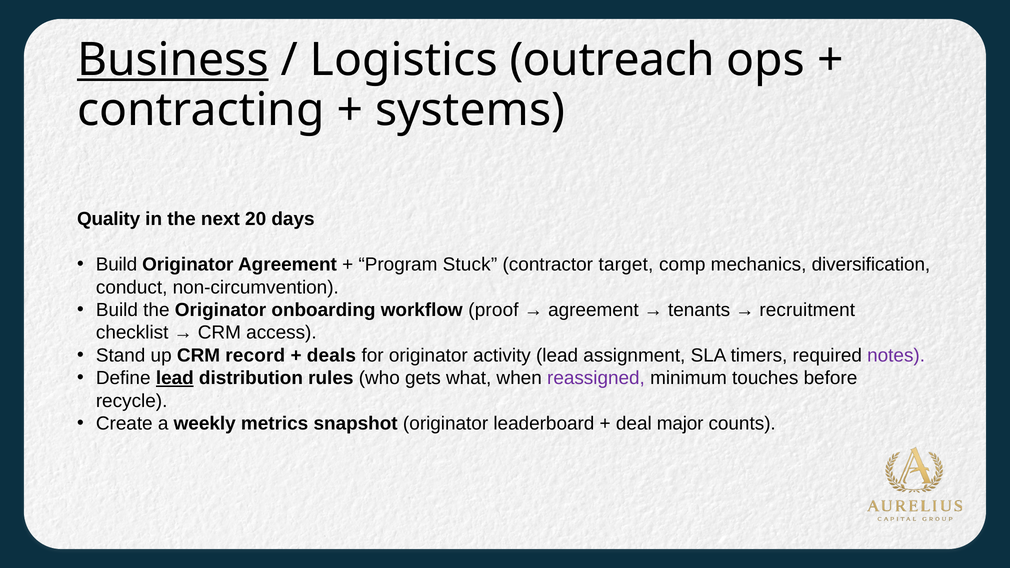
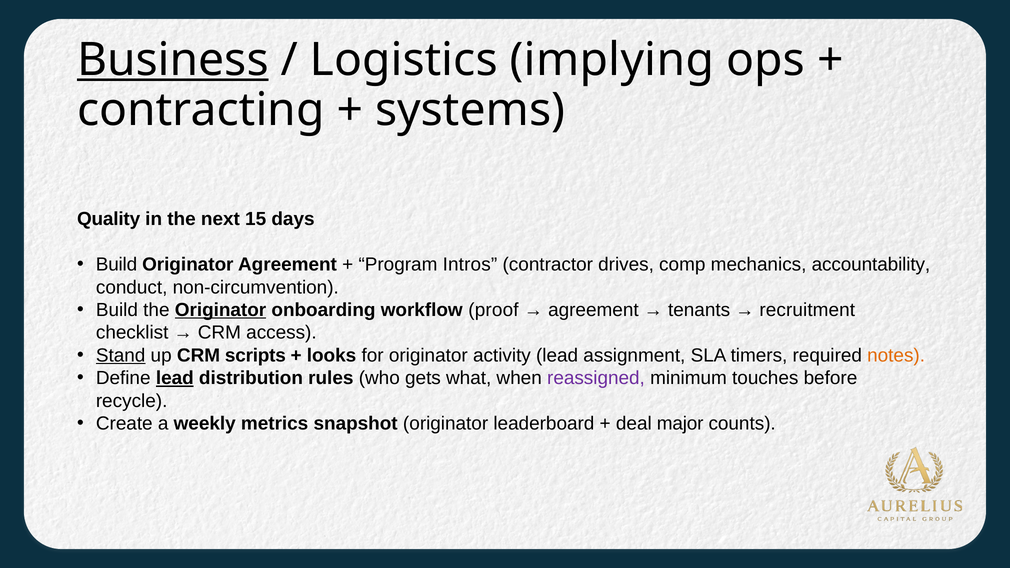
outreach: outreach -> implying
20: 20 -> 15
Stuck: Stuck -> Intros
target: target -> drives
diversification: diversification -> accountability
Originator at (221, 310) underline: none -> present
Stand underline: none -> present
record: record -> scripts
deals: deals -> looks
notes colour: purple -> orange
